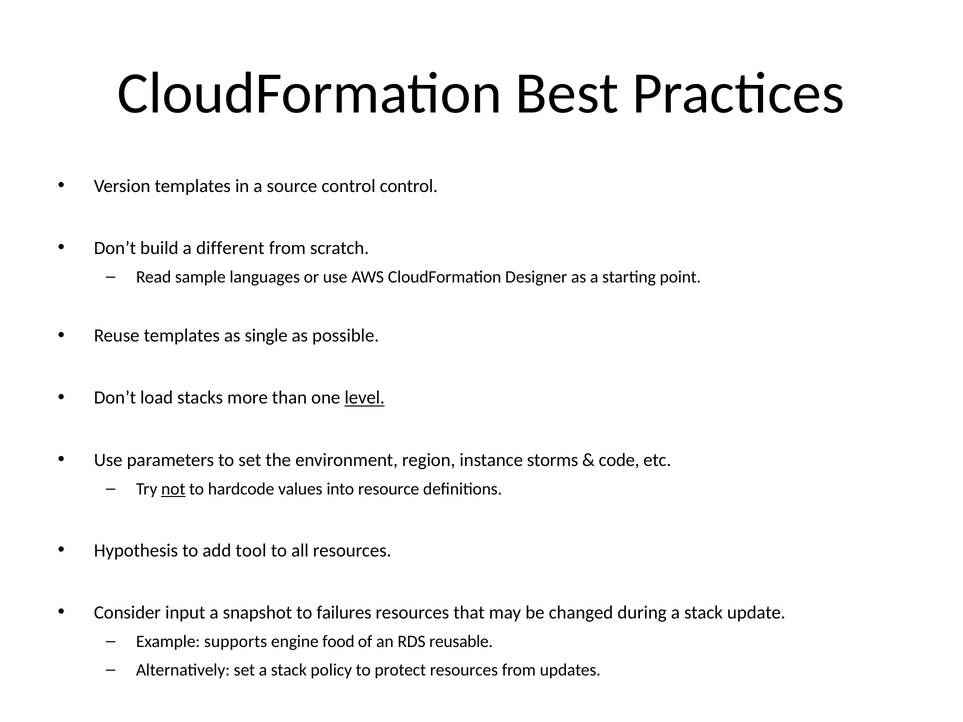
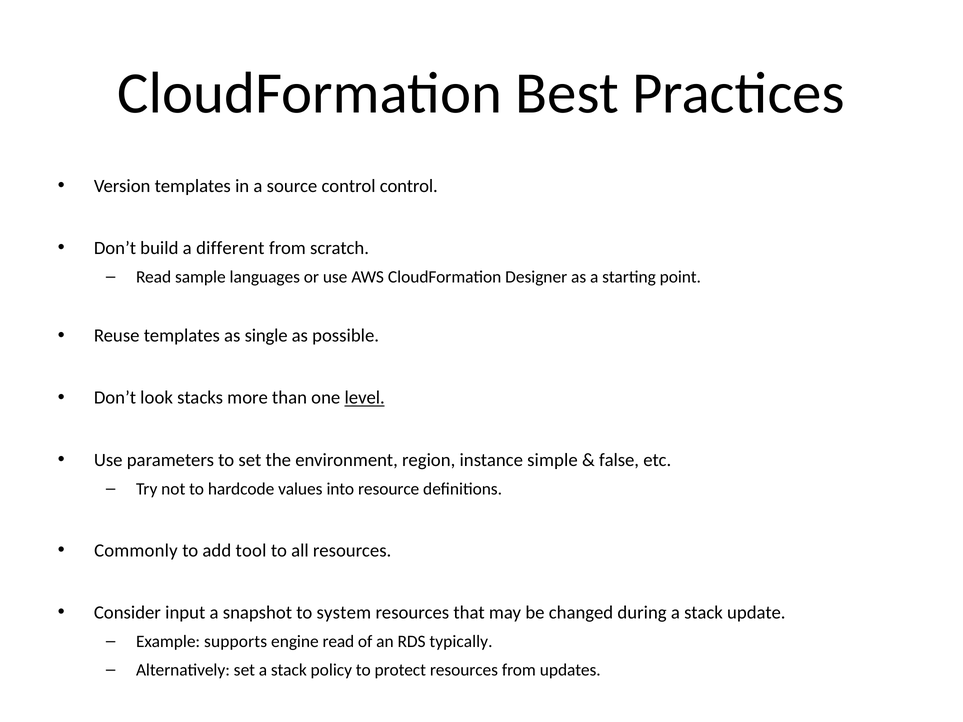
load: load -> look
storms: storms -> simple
code: code -> false
not underline: present -> none
Hypothesis: Hypothesis -> Commonly
failures: failures -> system
engine food: food -> read
reusable: reusable -> typically
